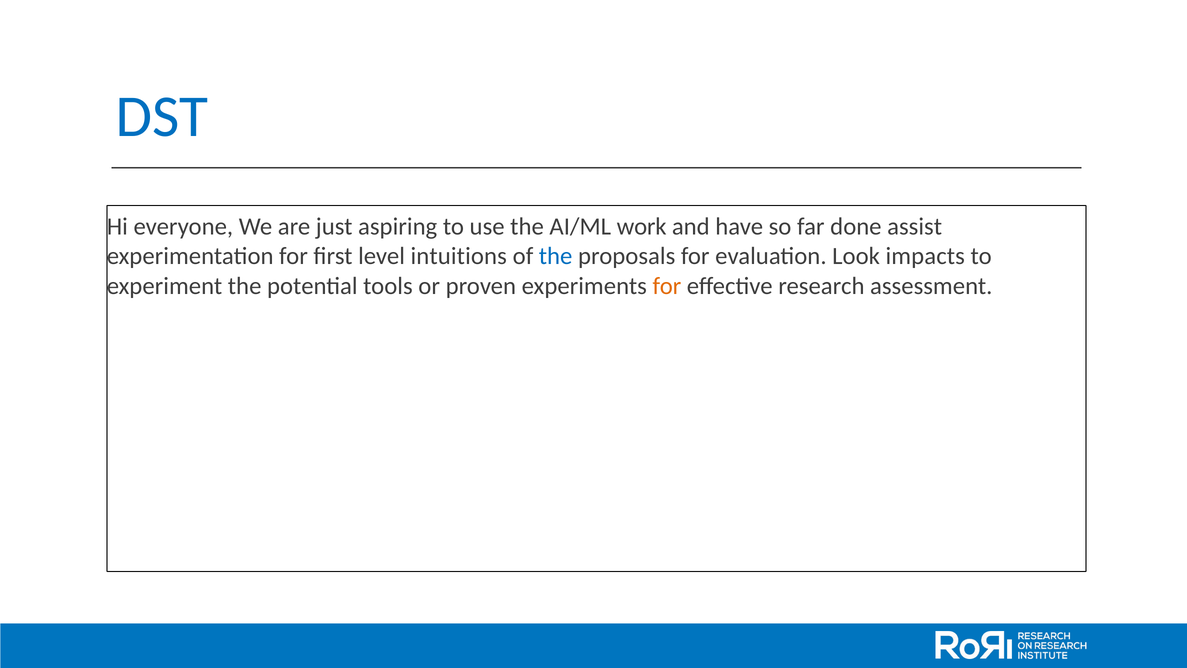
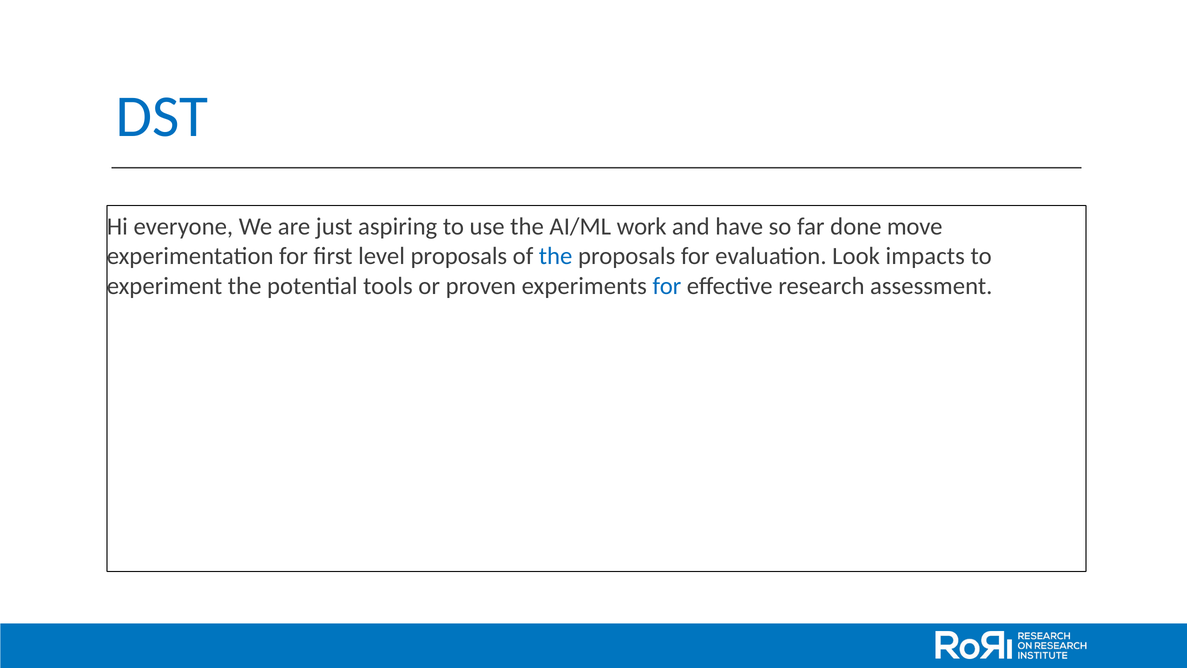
assist: assist -> move
level intuitions: intuitions -> proposals
for at (667, 286) colour: orange -> blue
